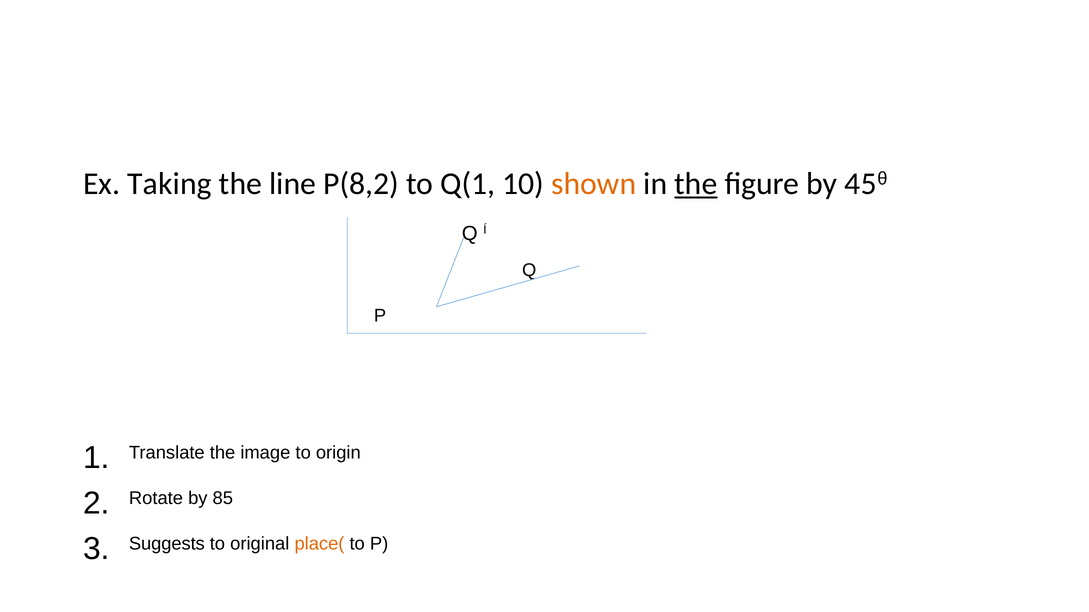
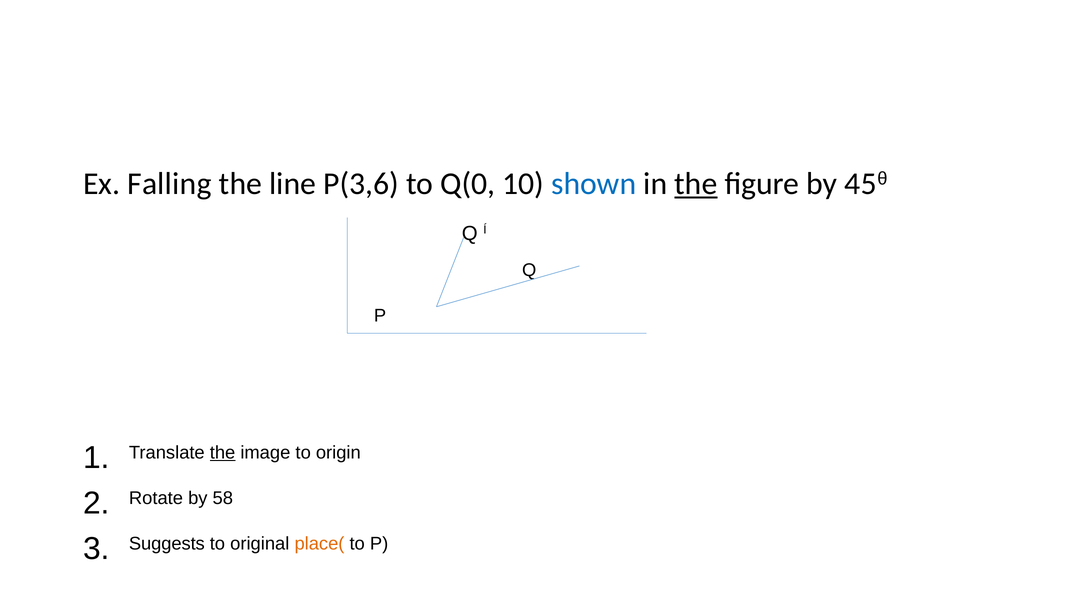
Taking: Taking -> Falling
P(8,2: P(8,2 -> P(3,6
Q(1: Q(1 -> Q(0
shown colour: orange -> blue
the at (223, 453) underline: none -> present
85: 85 -> 58
